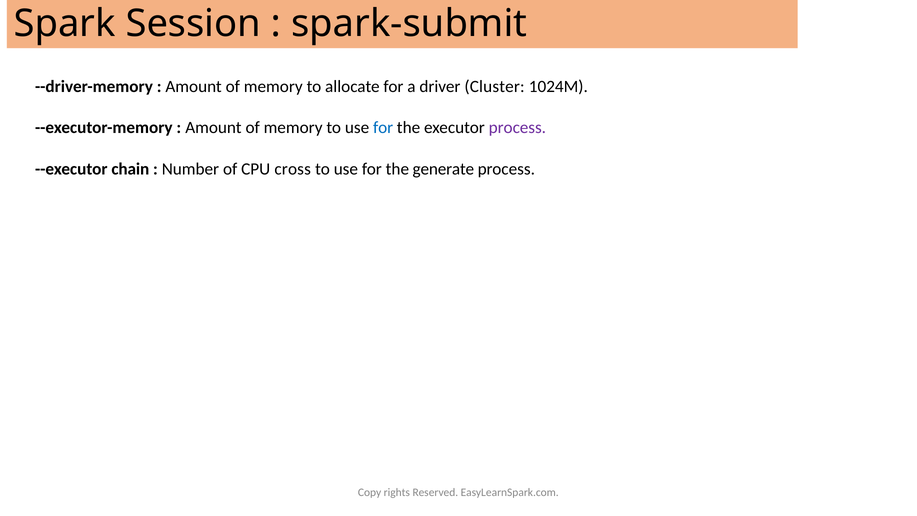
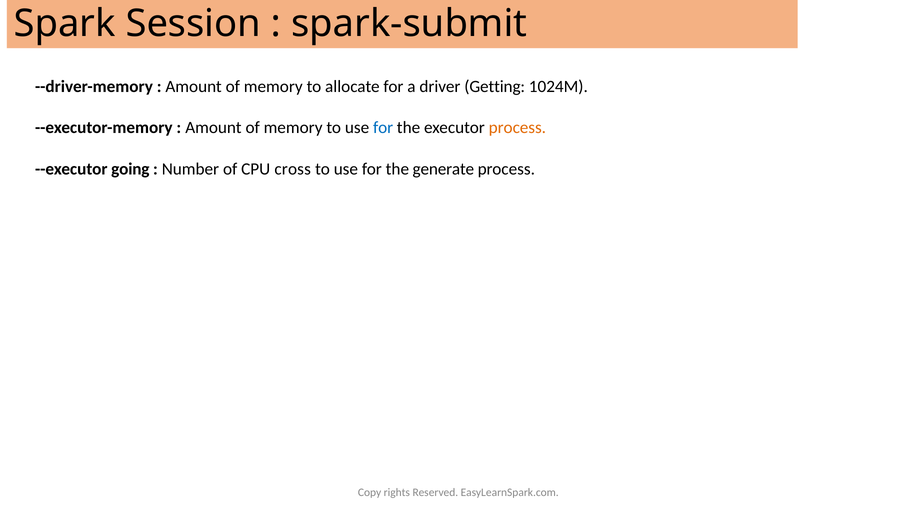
Cluster: Cluster -> Getting
process at (517, 128) colour: purple -> orange
chain: chain -> going
